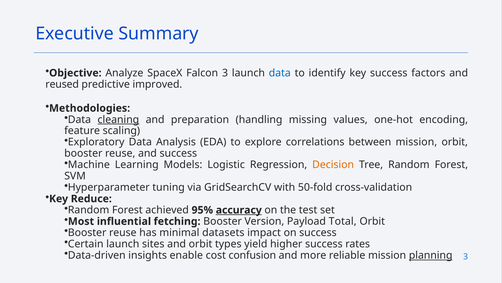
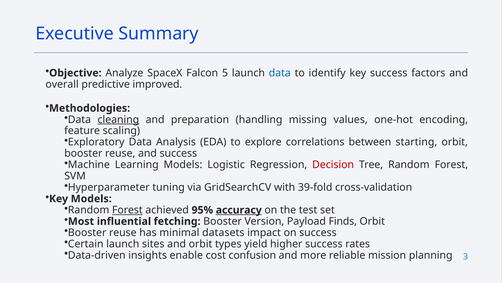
Falcon 3: 3 -> 5
reused: reused -> overall
between mission: mission -> starting
Decision colour: orange -> red
50-fold: 50-fold -> 39-fold
Reduce at (91, 198): Reduce -> Models
Forest at (127, 210) underline: none -> present
Total: Total -> Finds
planning underline: present -> none
